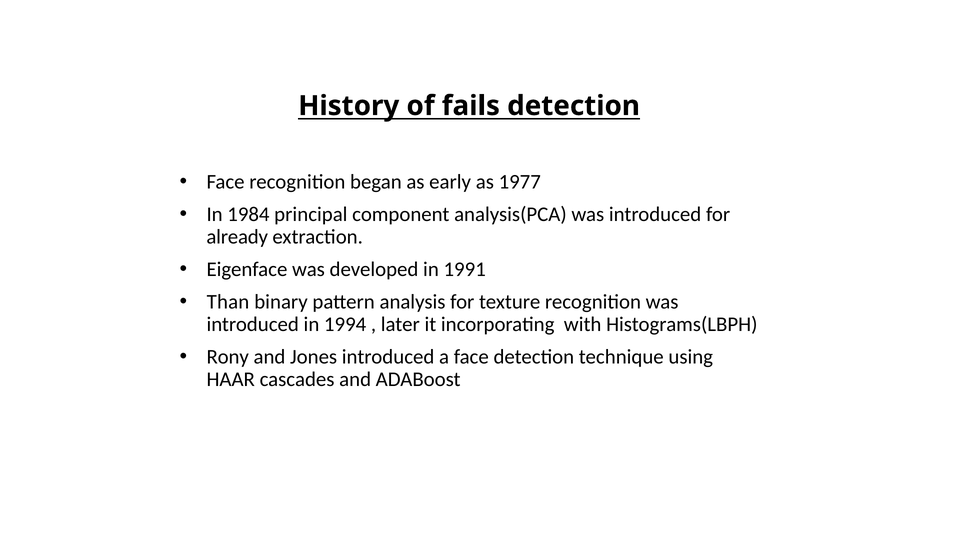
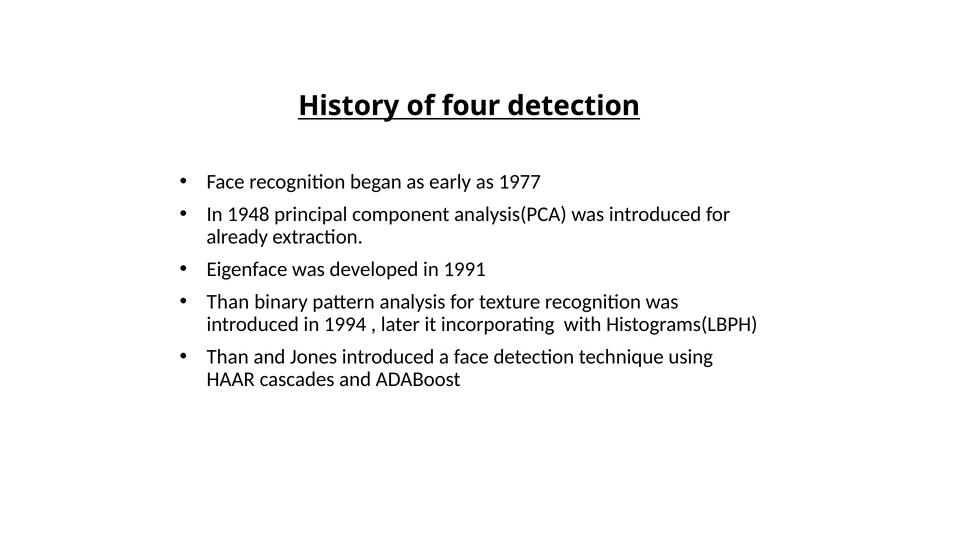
fails: fails -> four
1984: 1984 -> 1948
Rony at (228, 357): Rony -> Than
